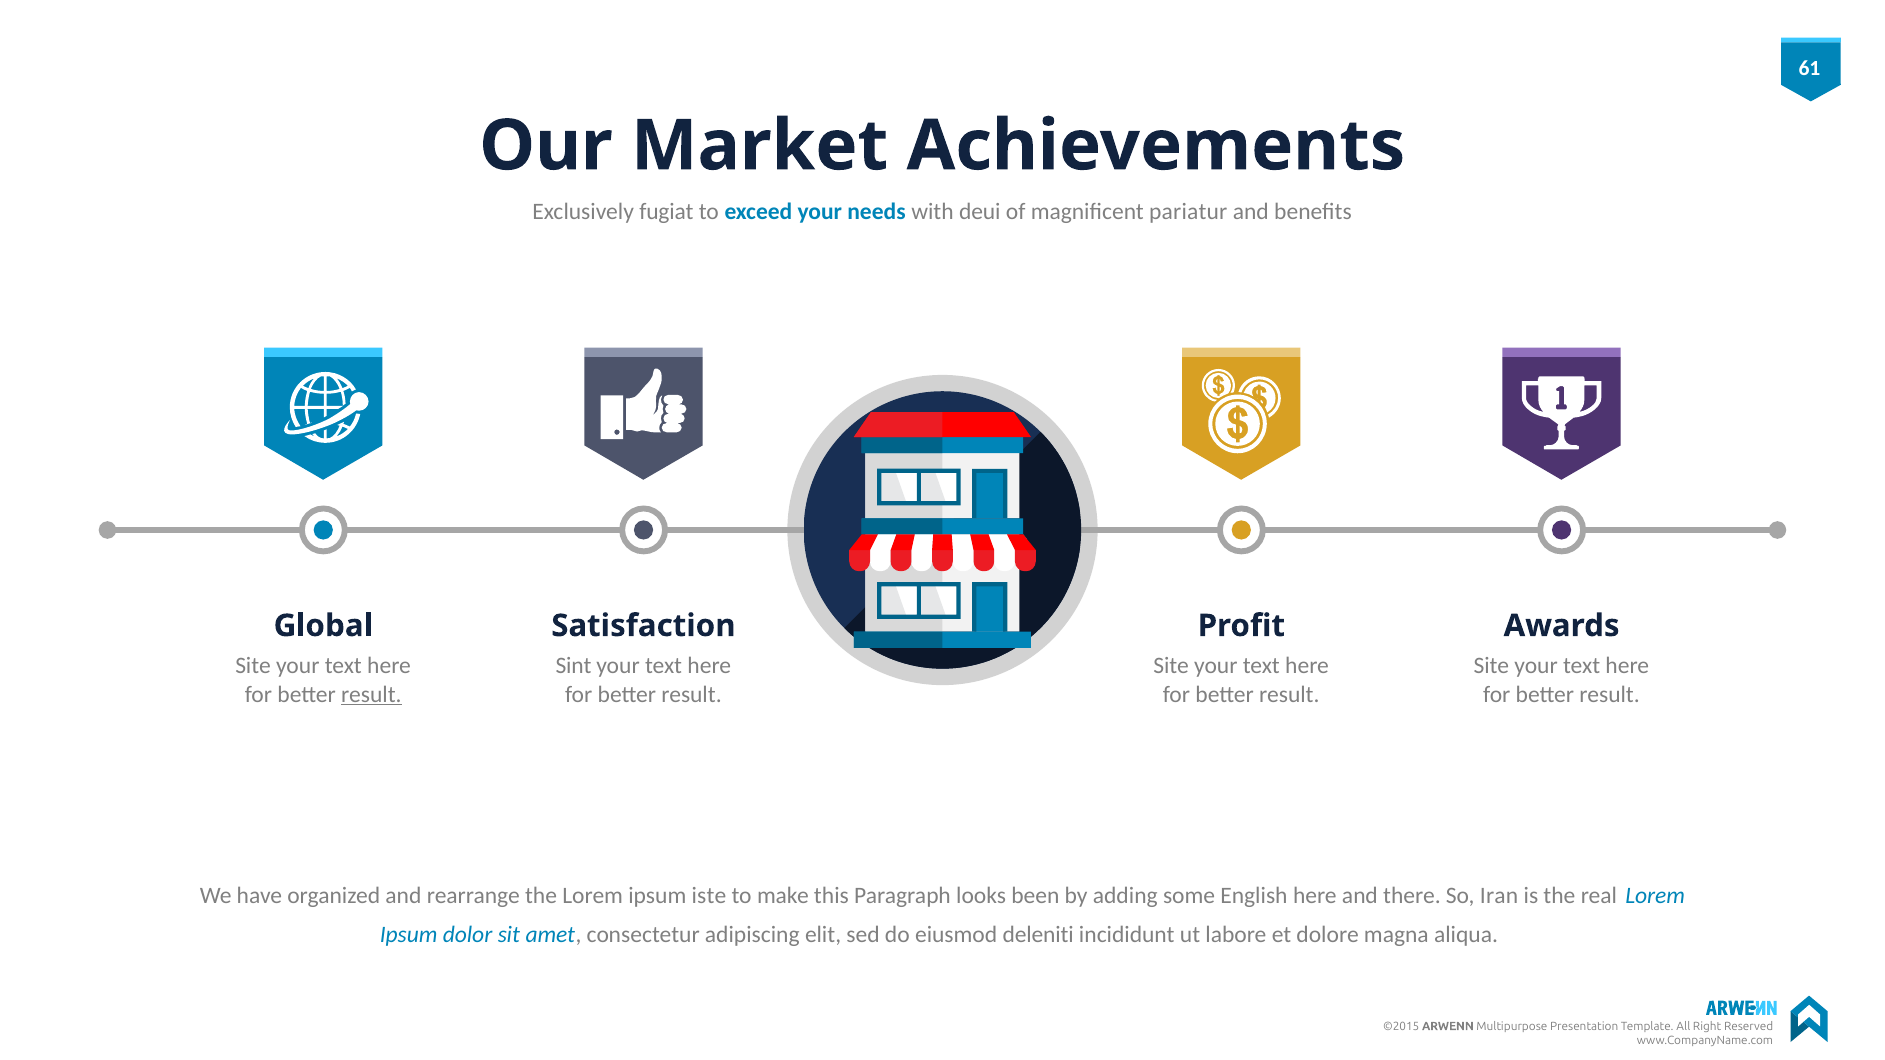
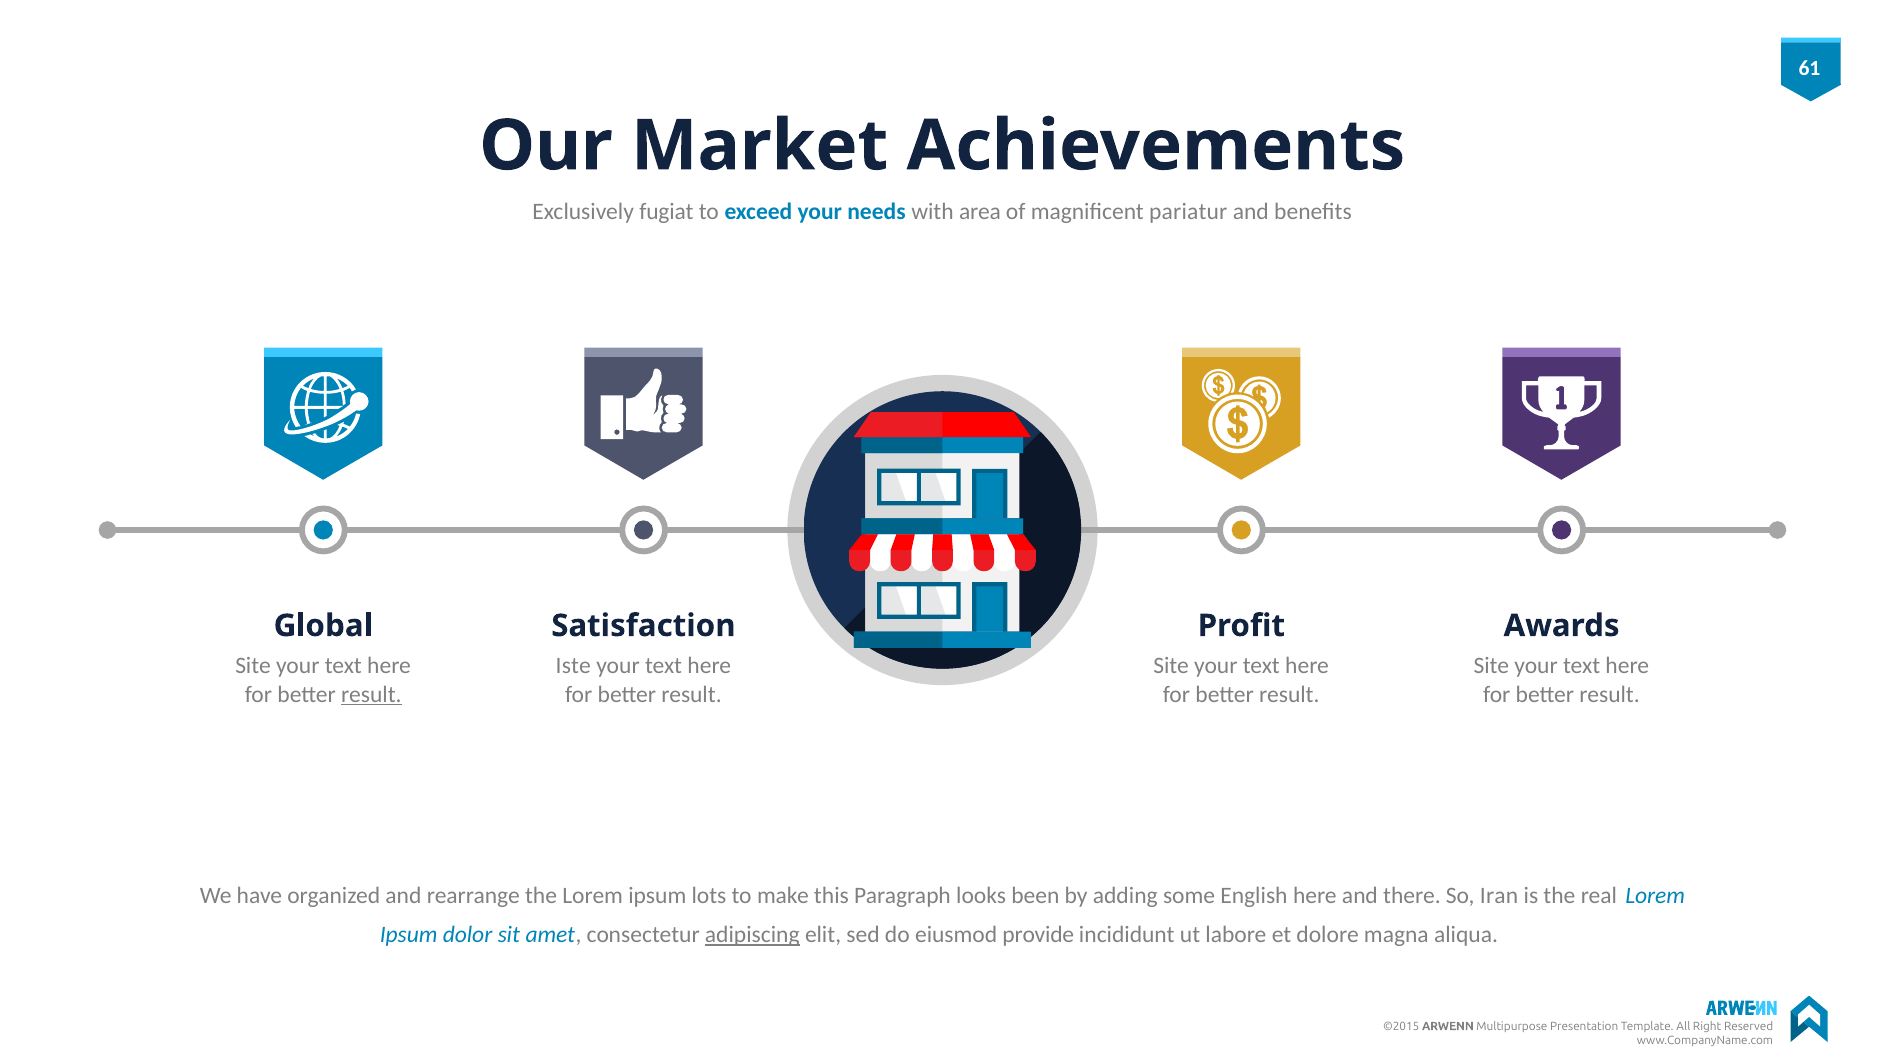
deui: deui -> area
Sint: Sint -> Iste
iste: iste -> lots
adipiscing underline: none -> present
deleniti: deleniti -> provide
